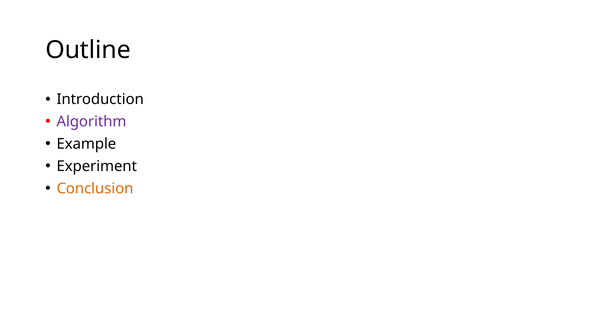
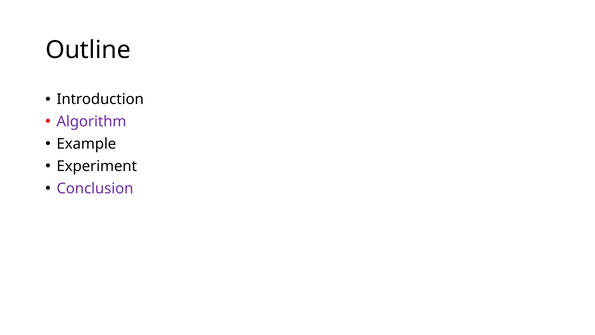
Conclusion colour: orange -> purple
